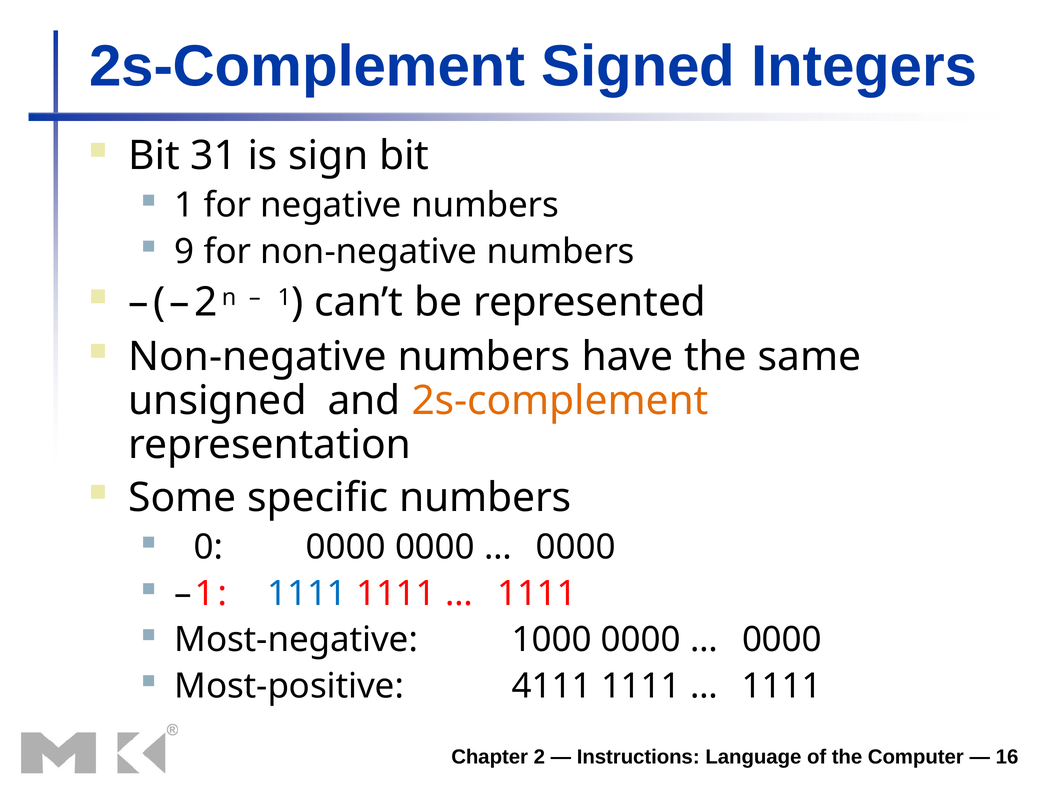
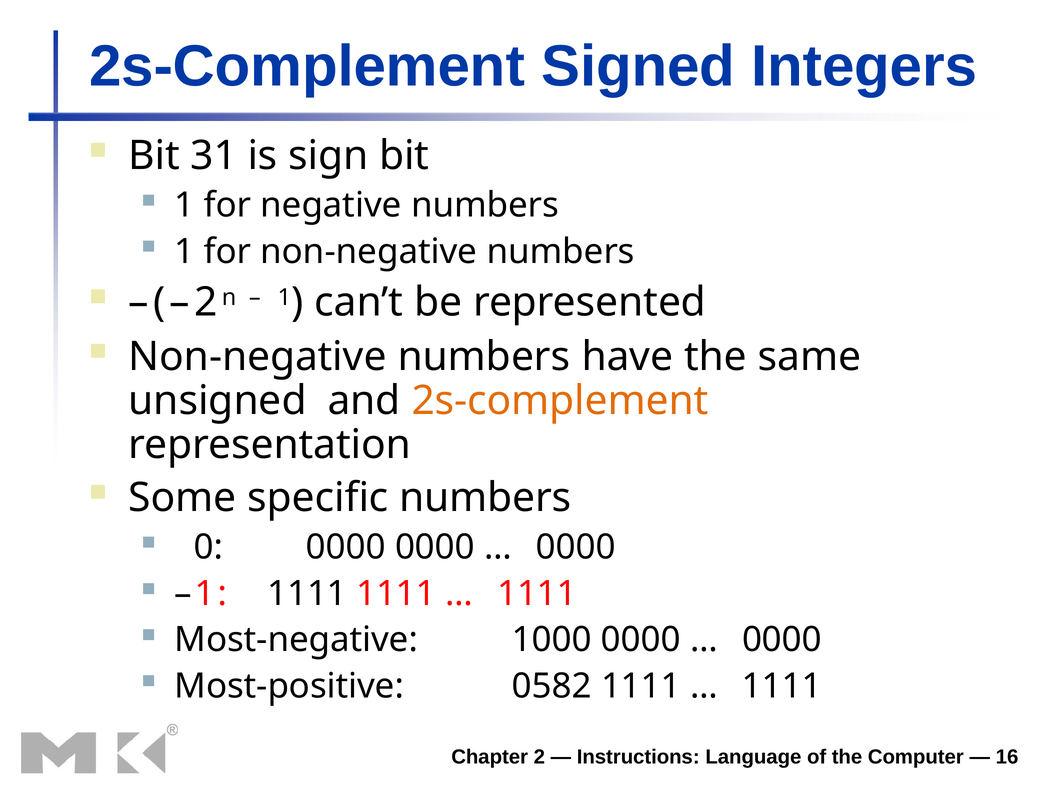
9 at (184, 252): 9 -> 1
1111 at (307, 594) colour: blue -> black
4111: 4111 -> 0582
